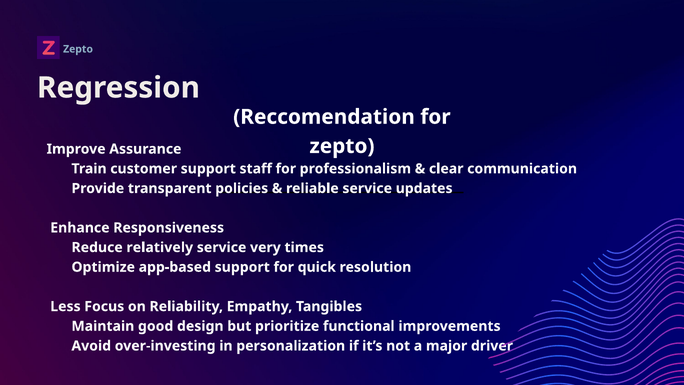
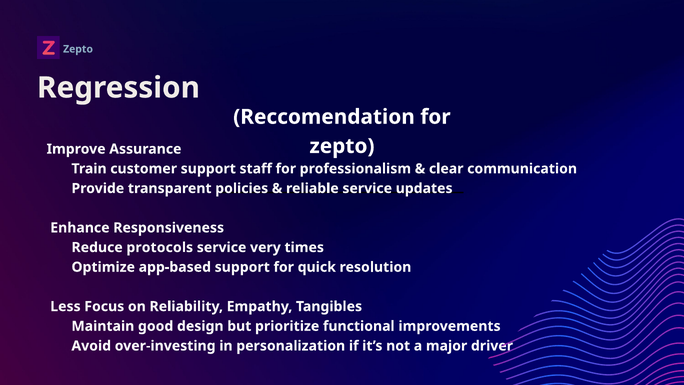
relatively: relatively -> protocols
